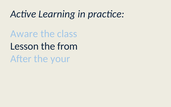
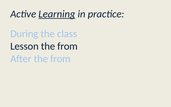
Learning underline: none -> present
Aware: Aware -> During
After the your: your -> from
